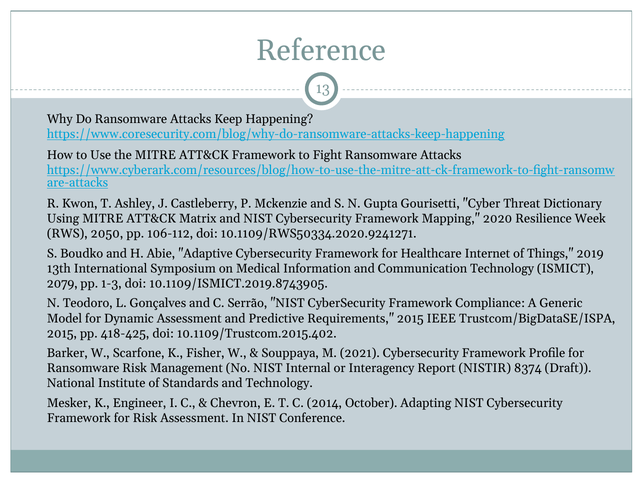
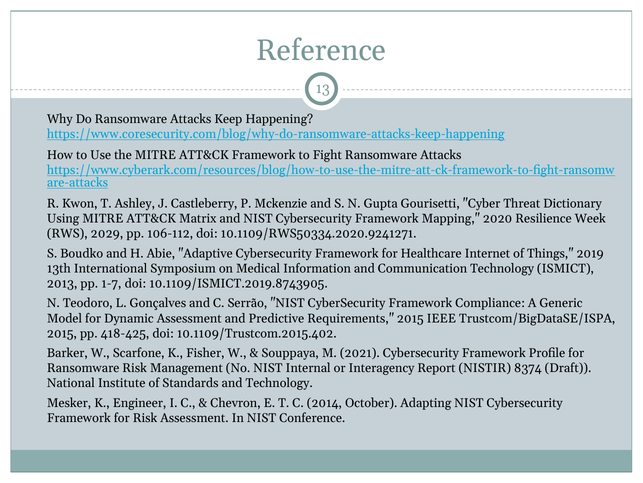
2050: 2050 -> 2029
2079: 2079 -> 2013
1-3: 1-3 -> 1-7
